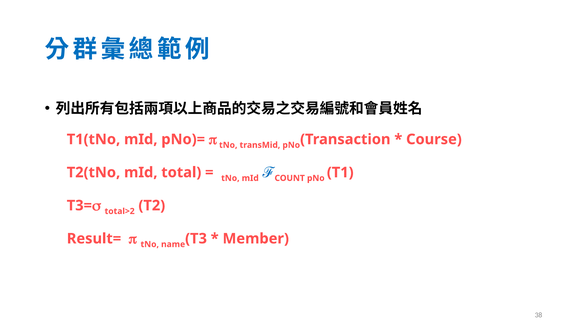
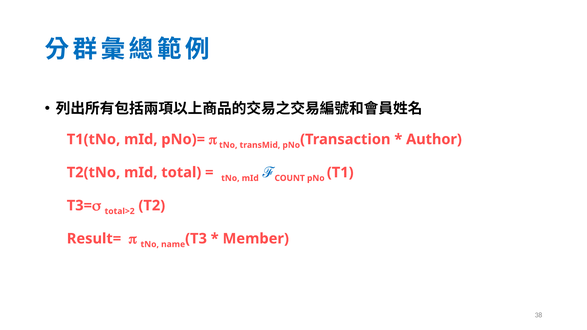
Course: Course -> Author
